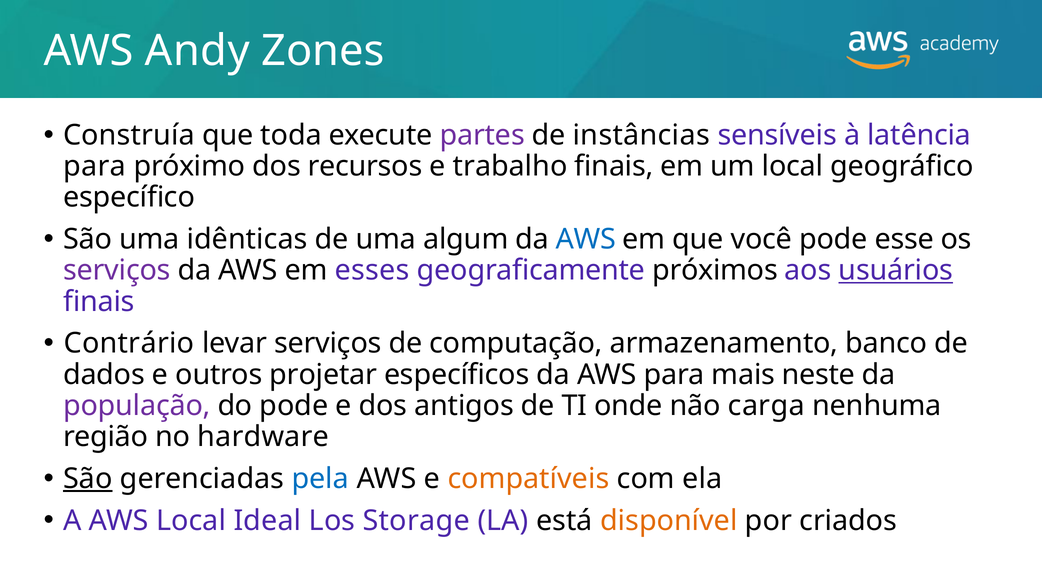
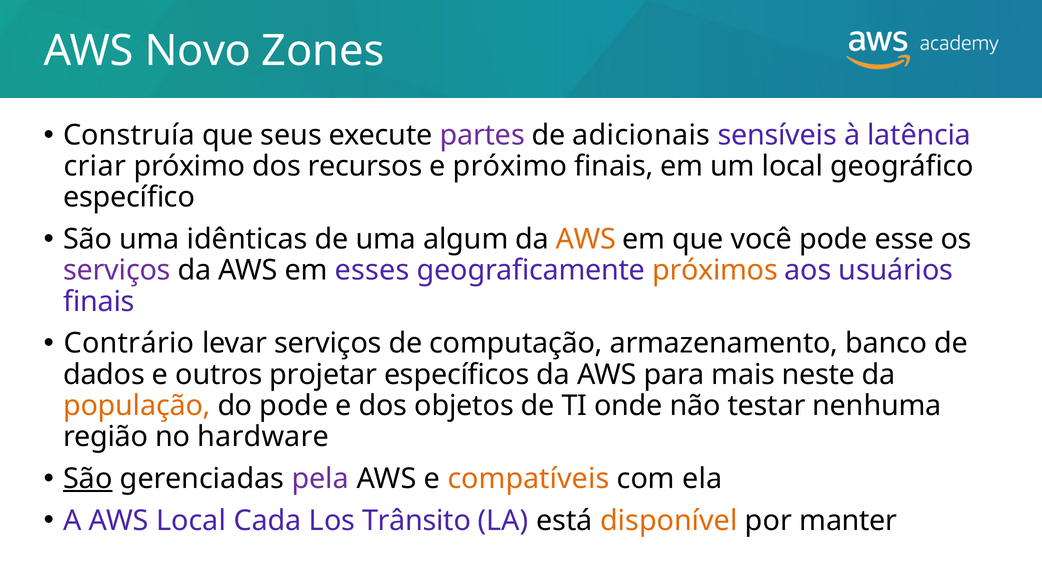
Andy: Andy -> Novo
toda: toda -> seus
instâncias: instâncias -> adicionais
para at (95, 166): para -> criar
e trabalho: trabalho -> próximo
AWS at (586, 239) colour: blue -> orange
próximos colour: black -> orange
usuários underline: present -> none
população colour: purple -> orange
antigos: antigos -> objetos
carga: carga -> testar
pela colour: blue -> purple
Ideal: Ideal -> Cada
Storage: Storage -> Trânsito
criados: criados -> manter
